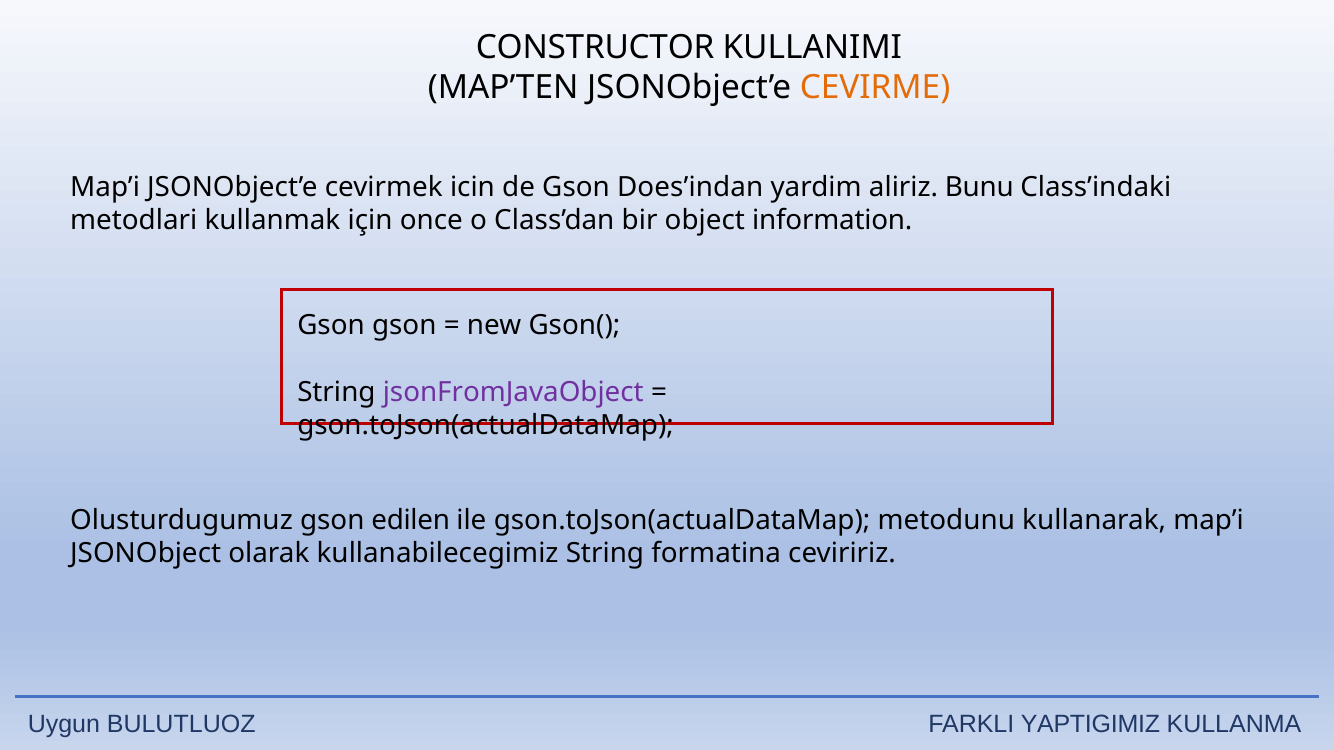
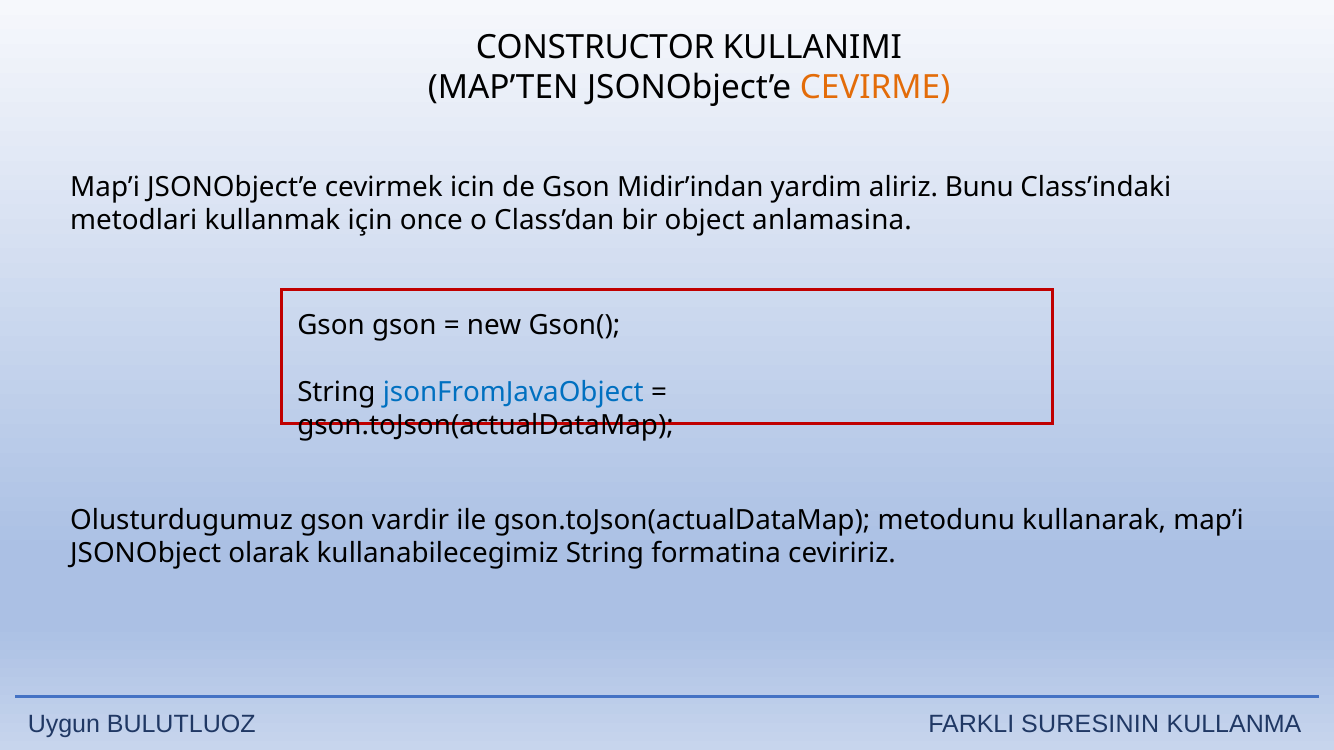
Does’indan: Does’indan -> Midir’indan
information: information -> anlamasina
jsonFromJavaObject colour: purple -> blue
edilen: edilen -> vardir
YAPTIGIMIZ: YAPTIGIMIZ -> SURESININ
